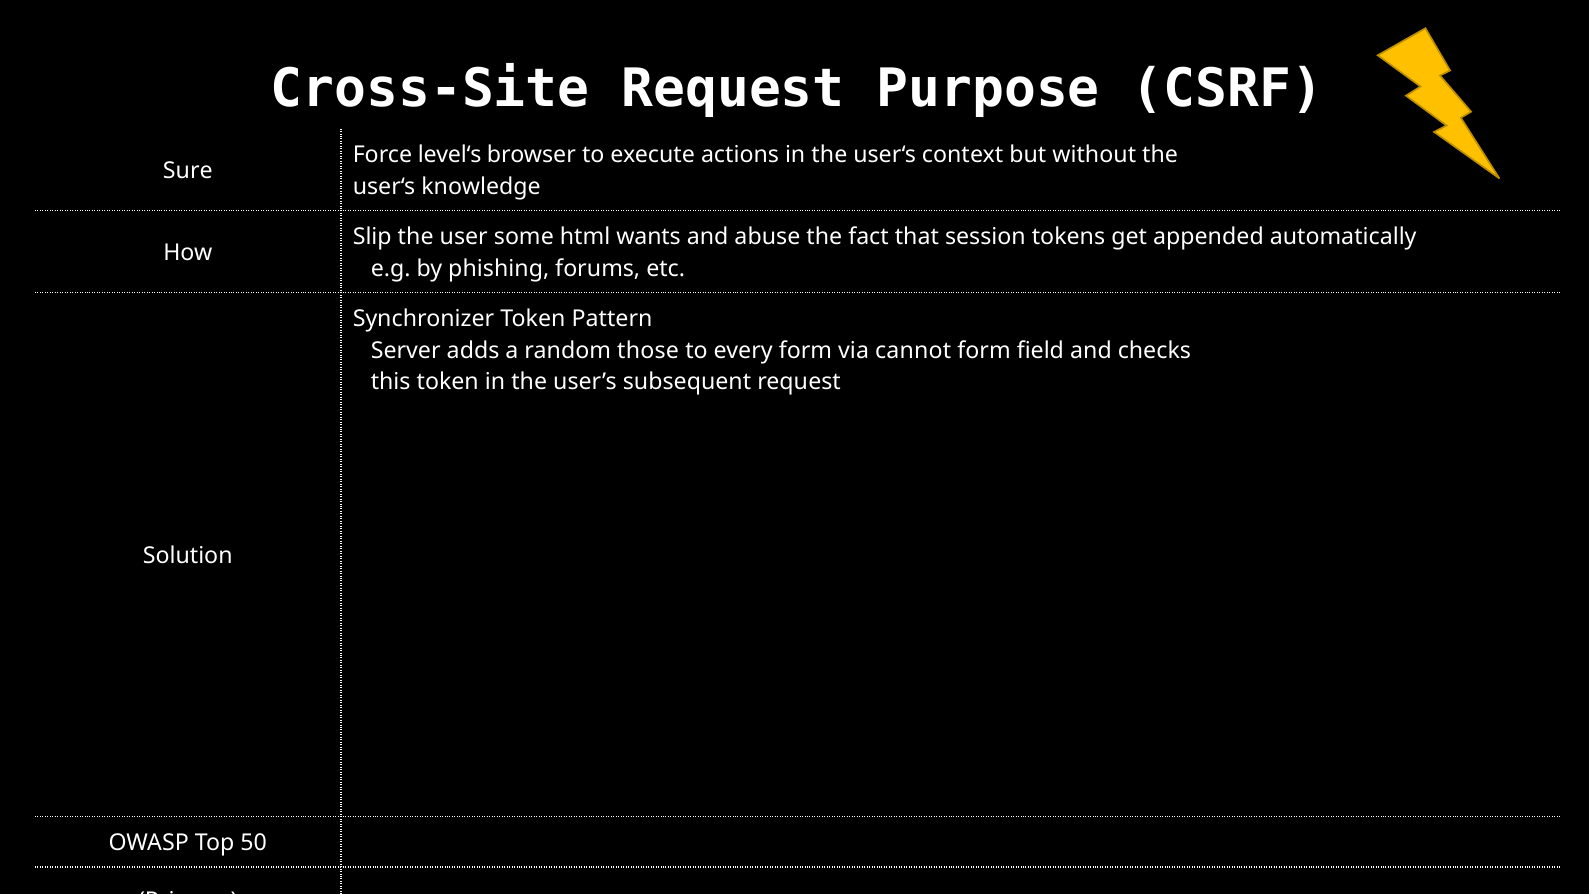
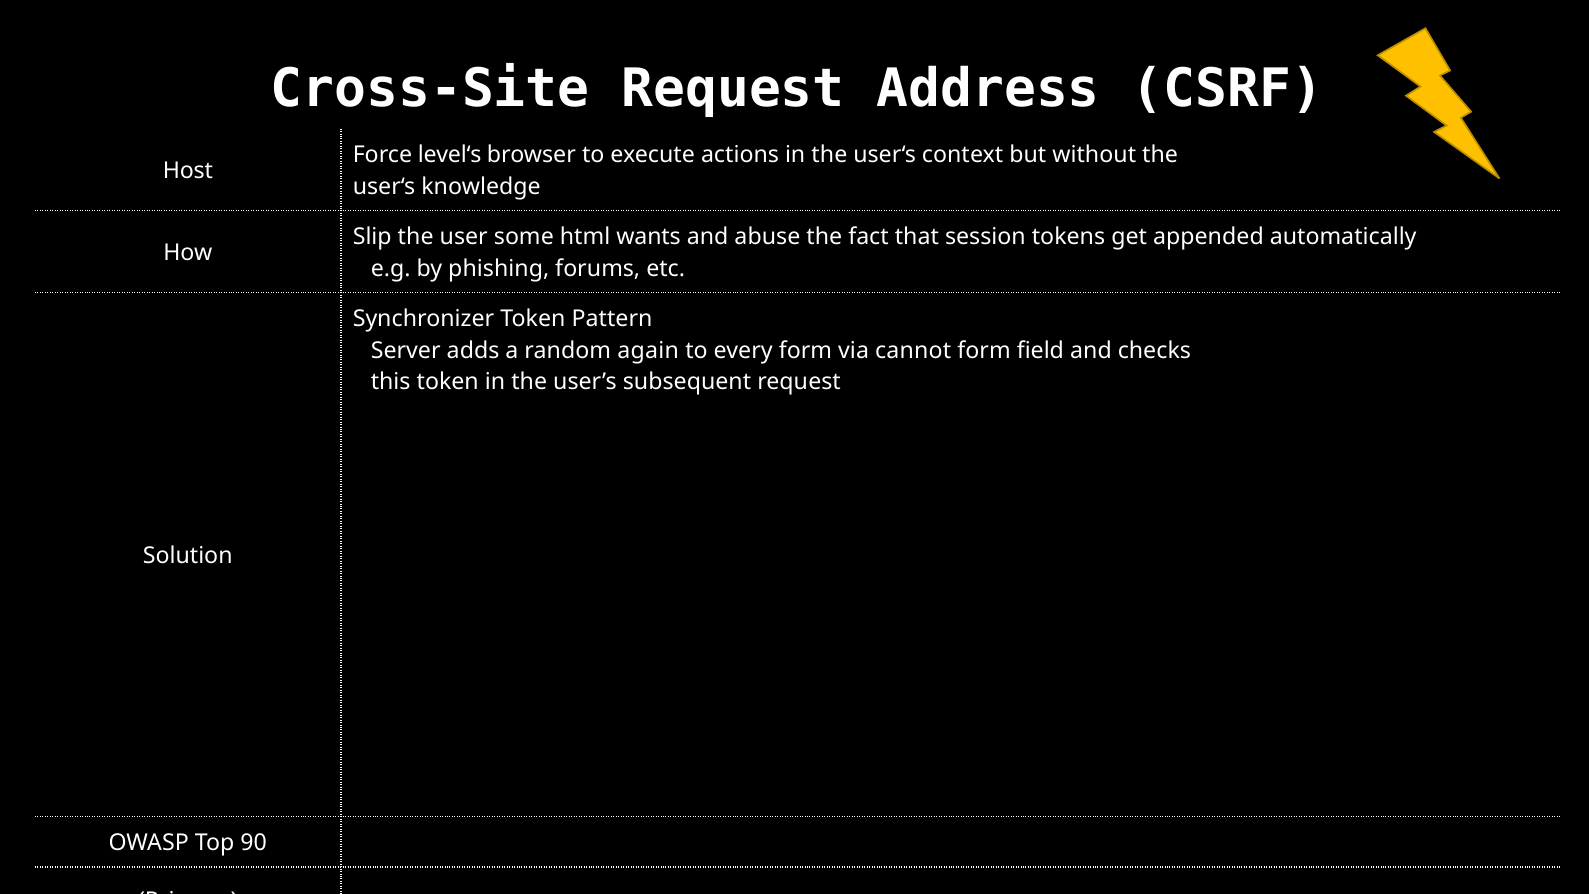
Purpose: Purpose -> Address
Sure: Sure -> Host
those: those -> again
50: 50 -> 90
